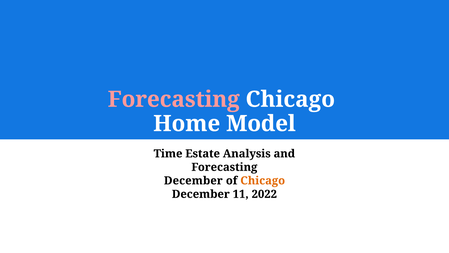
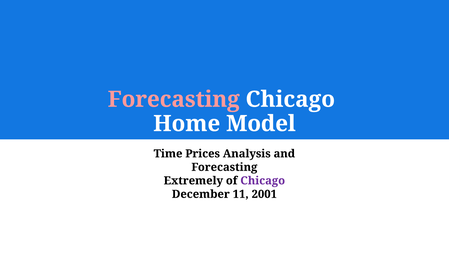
Estate: Estate -> Prices
December at (193, 180): December -> Extremely
Chicago at (263, 180) colour: orange -> purple
2022: 2022 -> 2001
